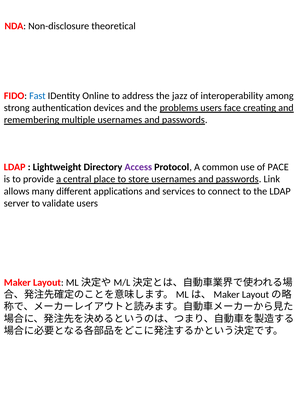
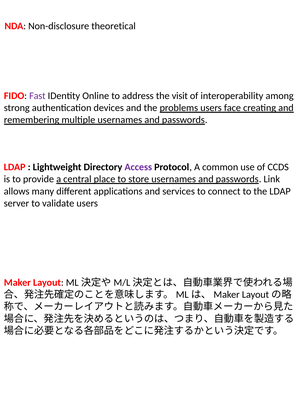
Fast colour: blue -> purple
jazz: jazz -> visit
PACE: PACE -> CCDS
